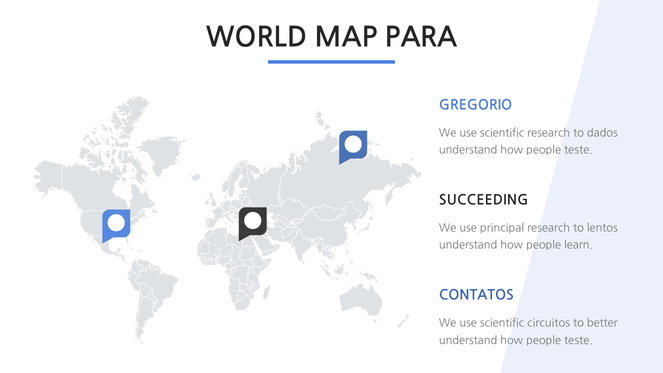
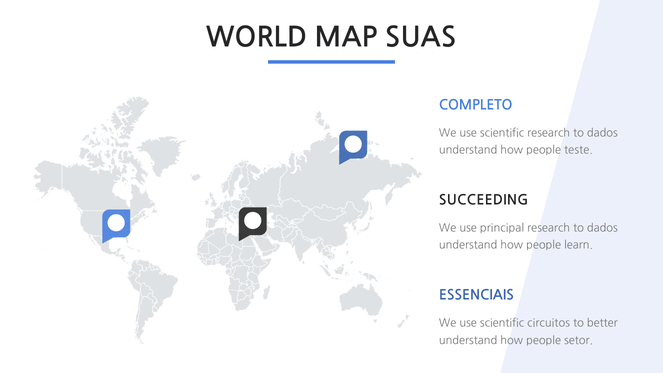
PARA: PARA -> SUAS
GREGORIO: GREGORIO -> COMPLETO
lentos at (602, 228): lentos -> dados
CONTATOS: CONTATOS -> ESSENCIAIS
teste at (578, 340): teste -> setor
